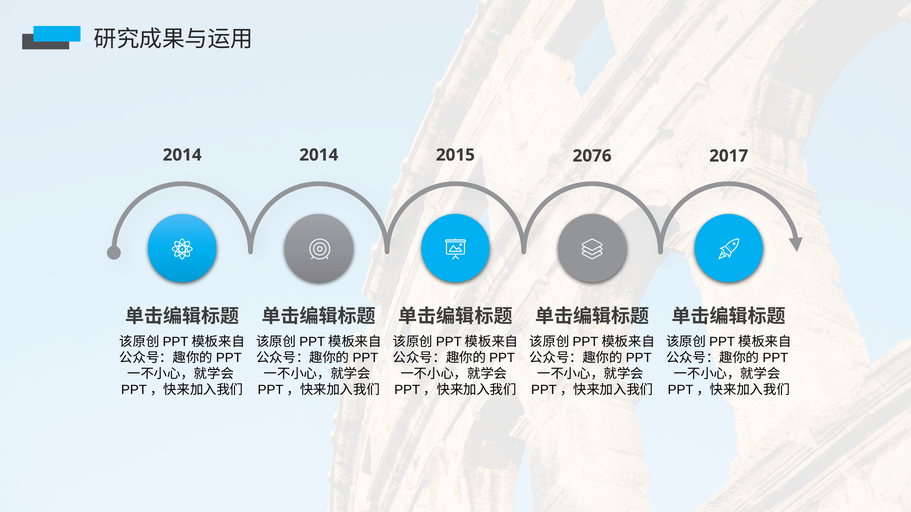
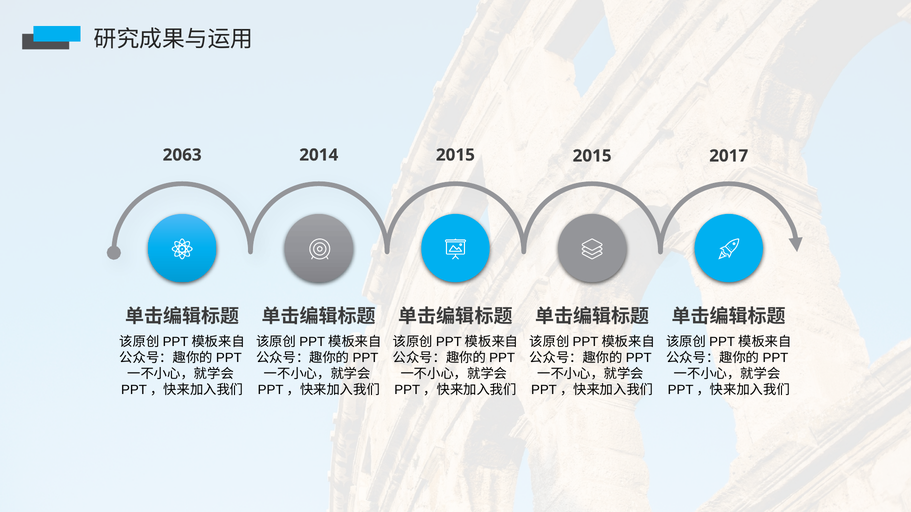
2014 at (182, 155): 2014 -> 2063
2015 2076: 2076 -> 2015
